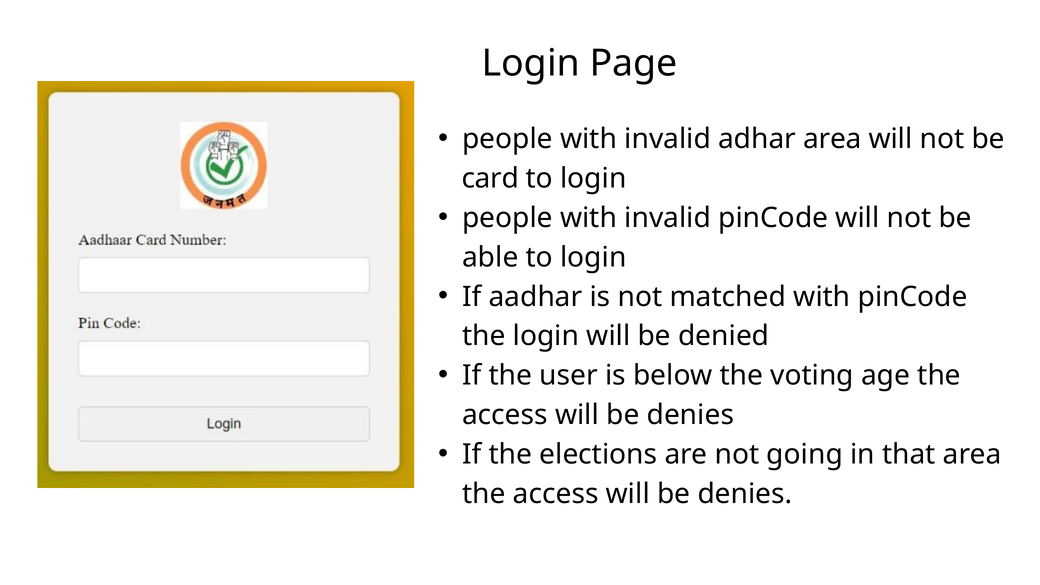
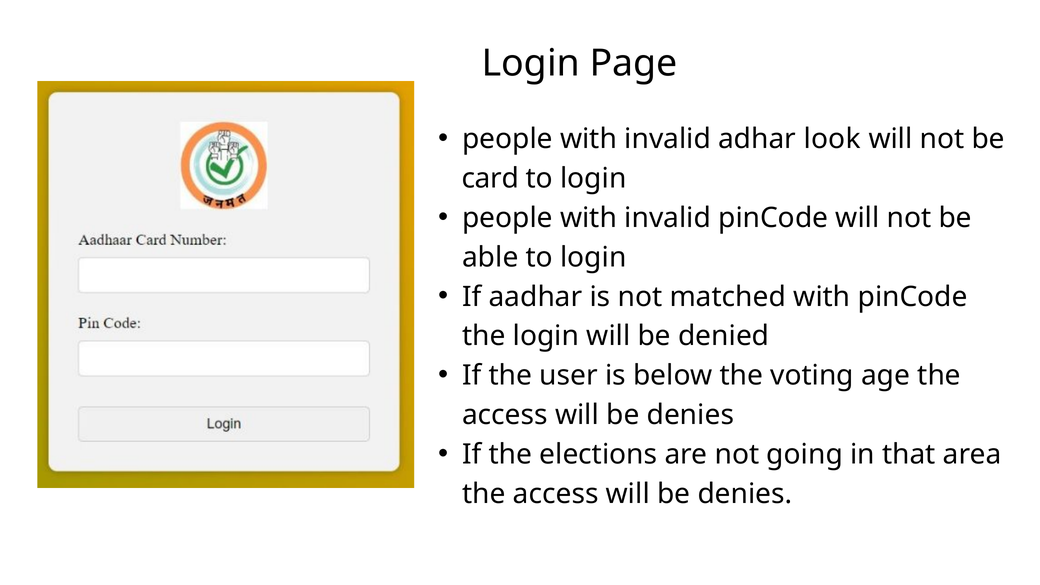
adhar area: area -> look
